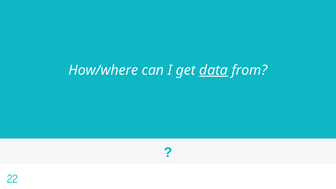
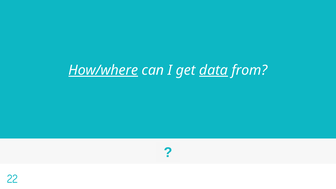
How/where underline: none -> present
